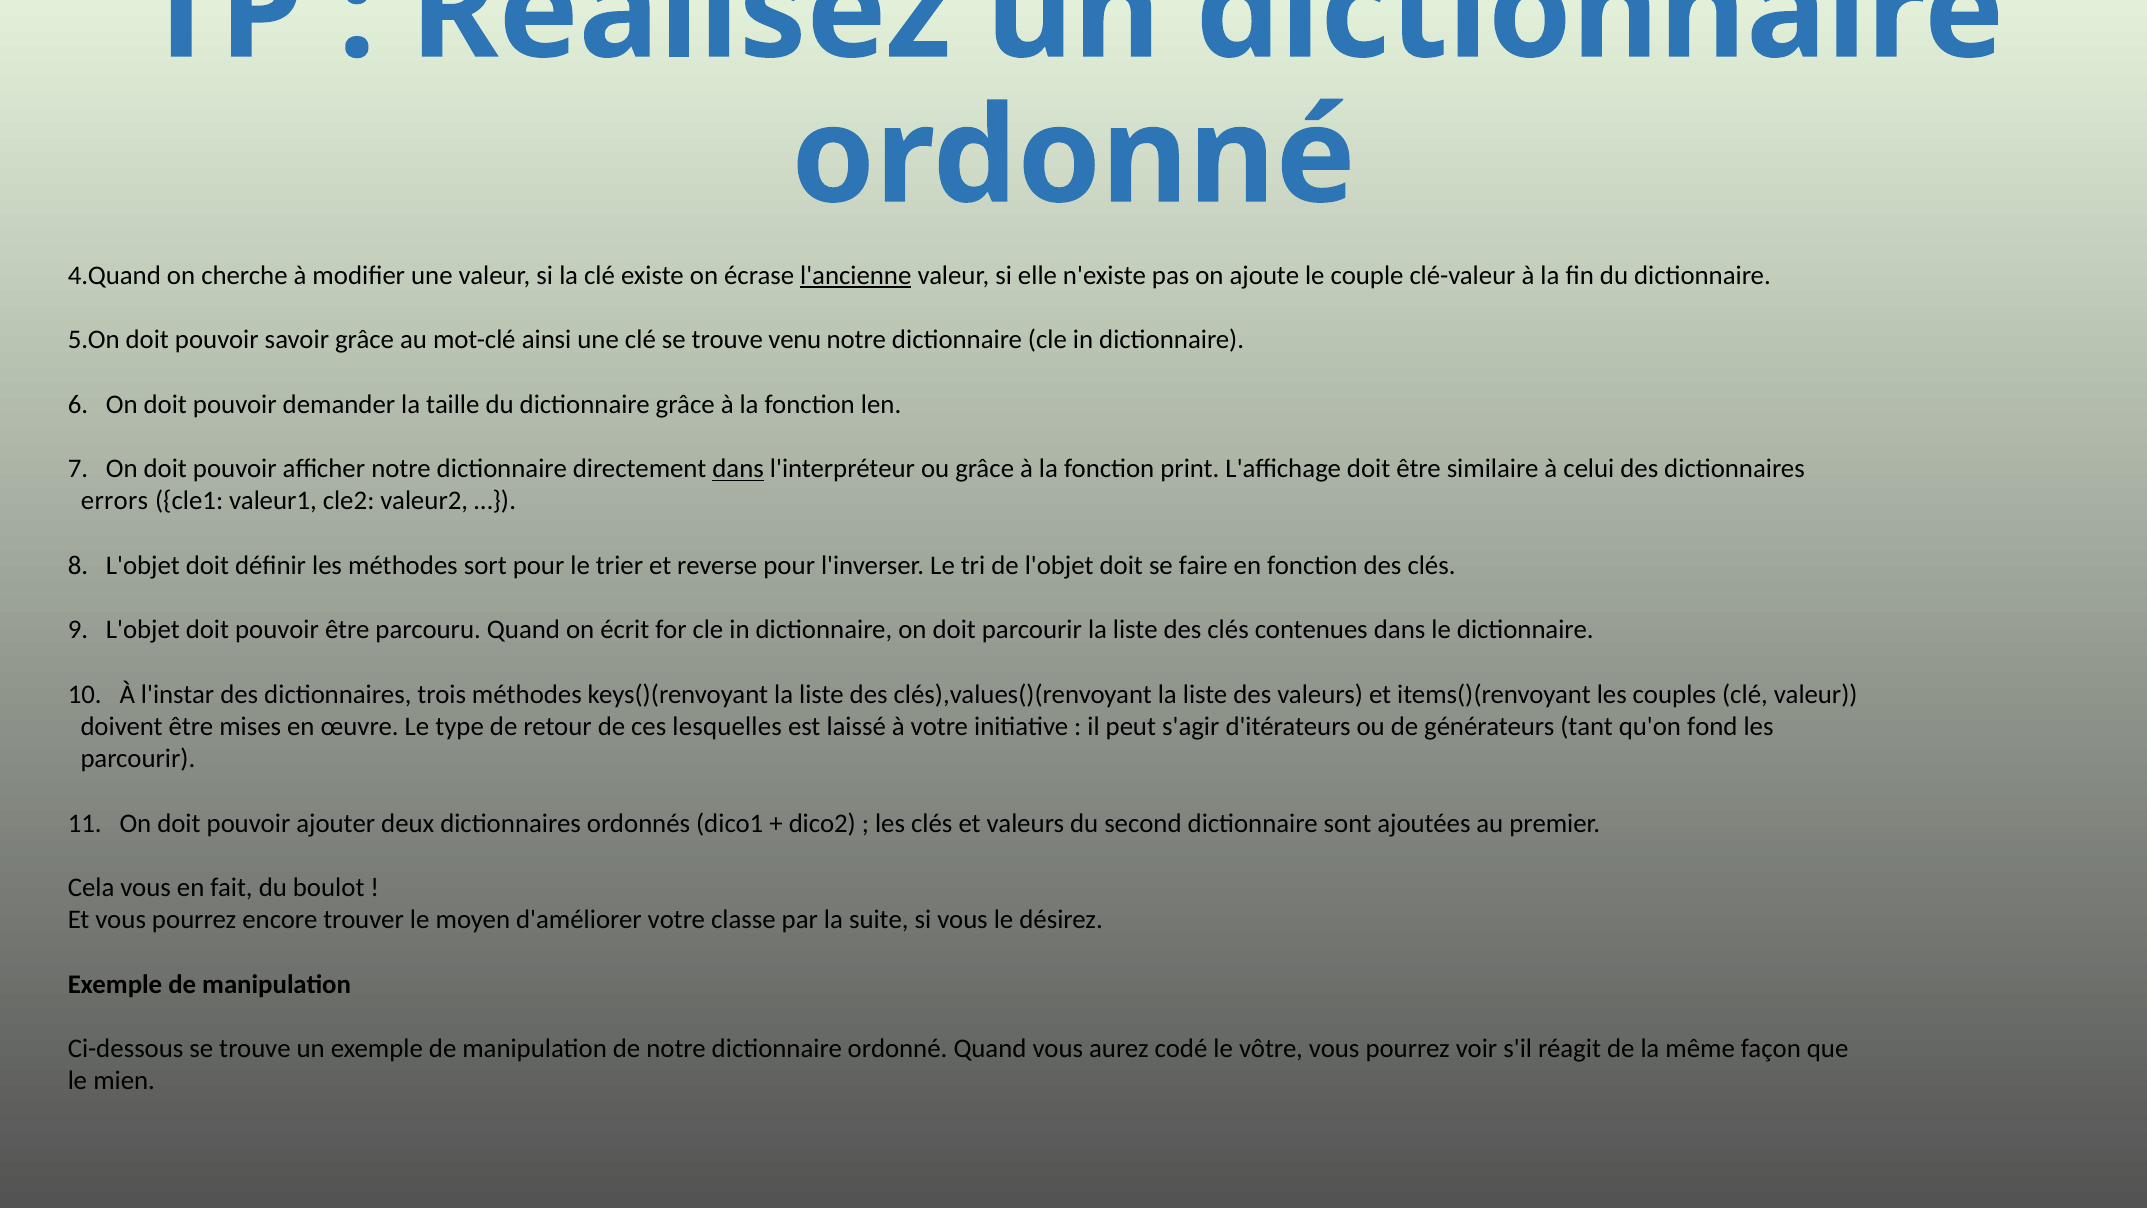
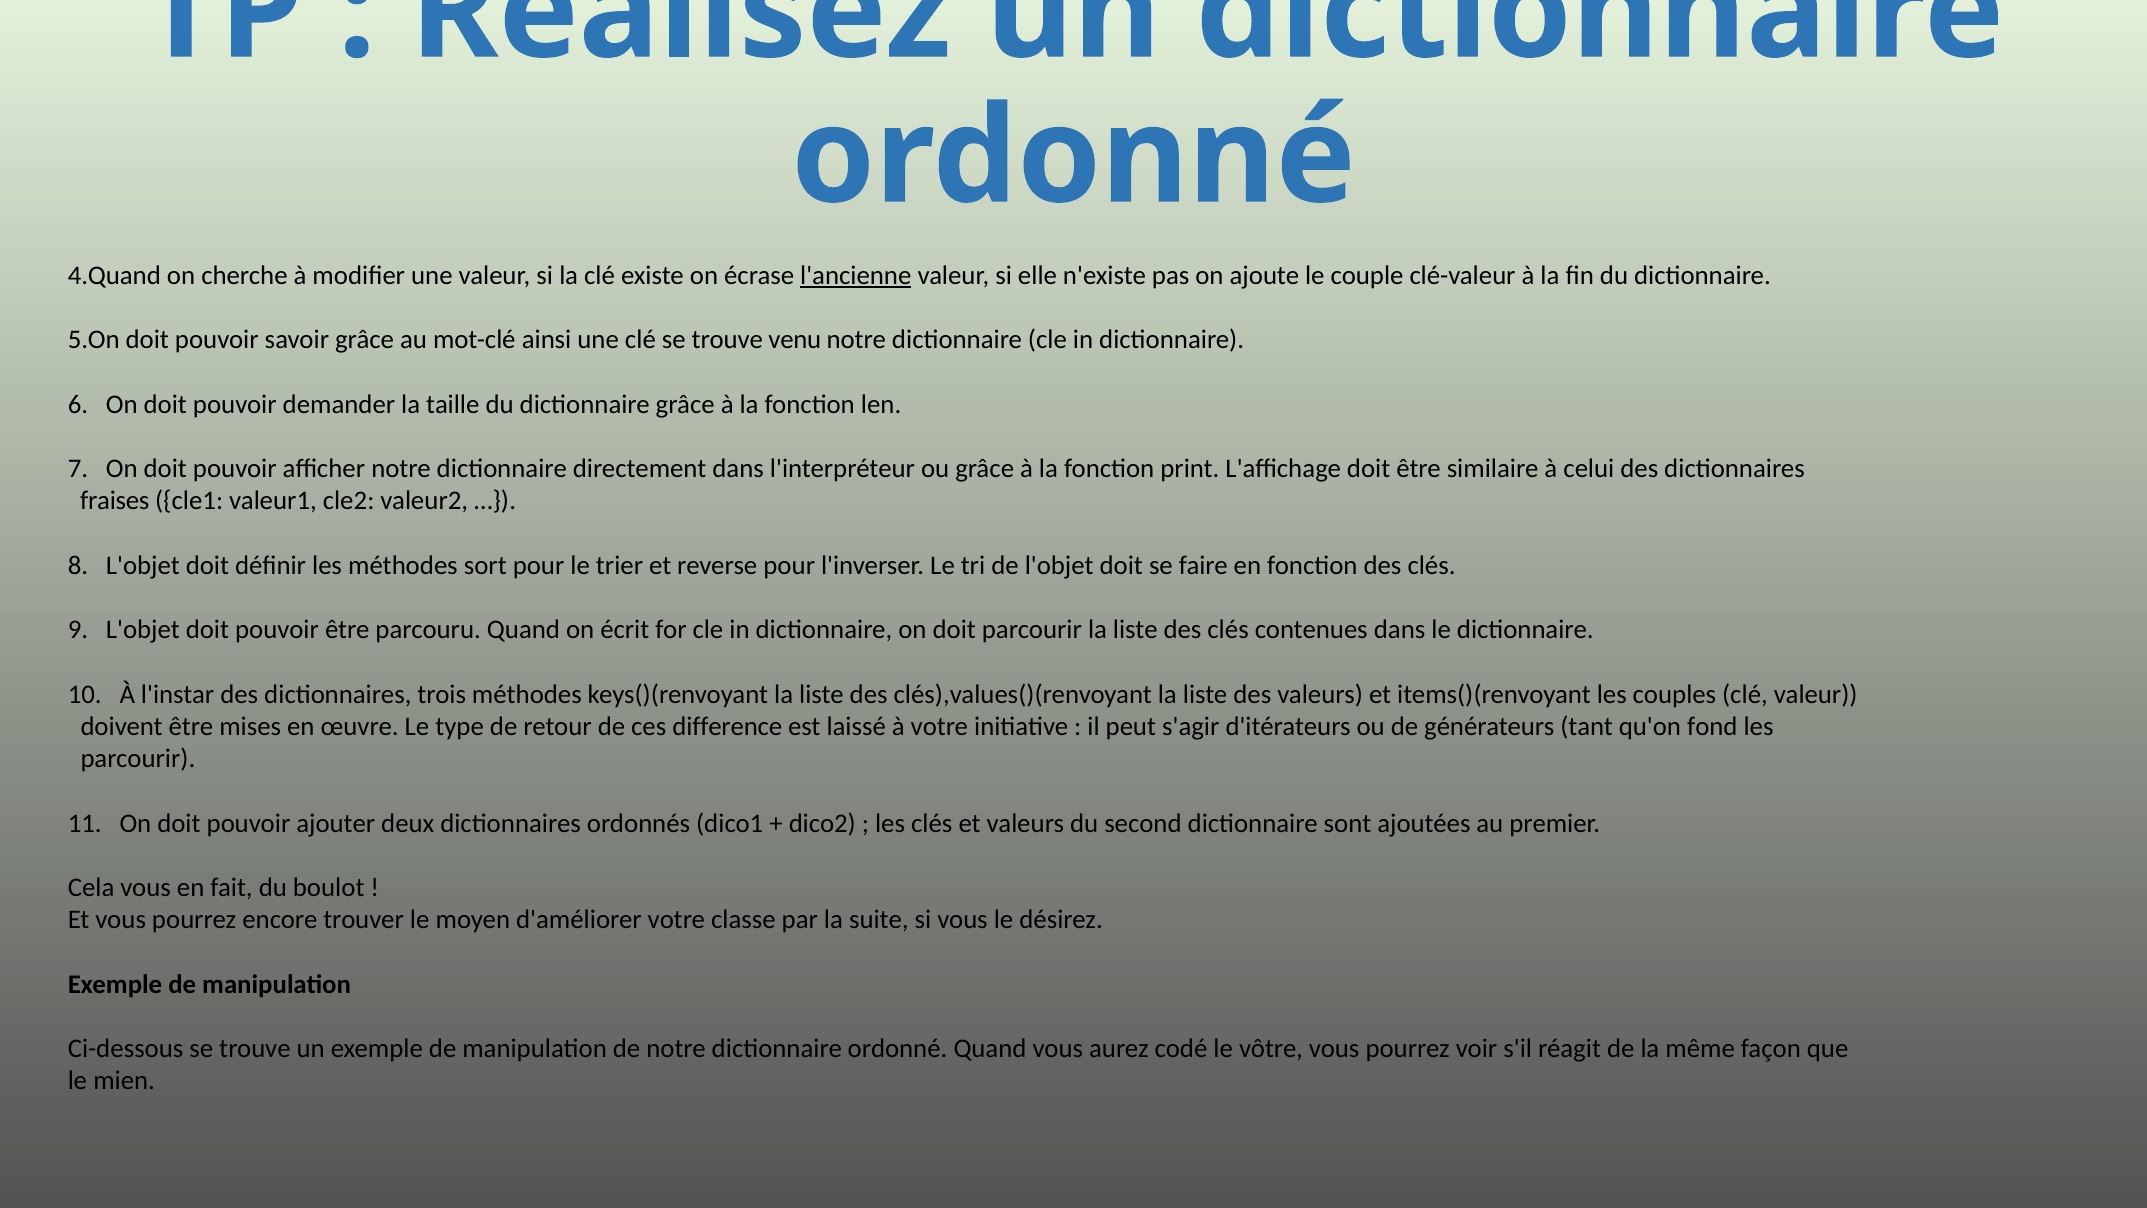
dans at (738, 469) underline: present -> none
errors: errors -> fraises
lesquelles: lesquelles -> difference
